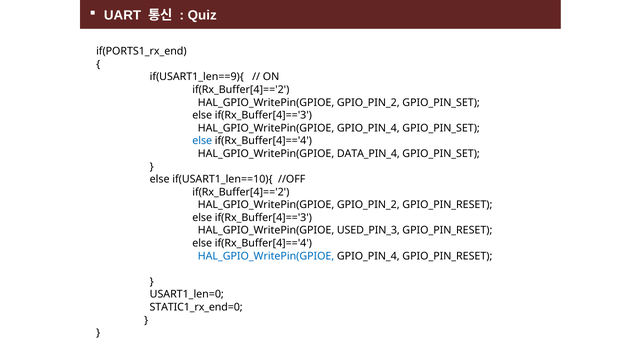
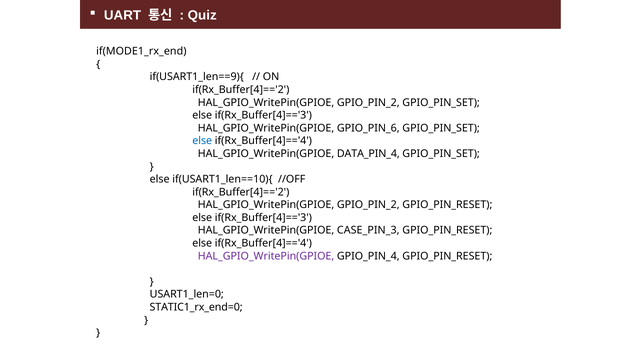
if(PORTS1_rx_end: if(PORTS1_rx_end -> if(MODE1_rx_end
GPIO_PIN_4 at (368, 128): GPIO_PIN_4 -> GPIO_PIN_6
USED_PIN_3: USED_PIN_3 -> CASE_PIN_3
HAL_GPIO_WritePin(GPIOE at (266, 256) colour: blue -> purple
